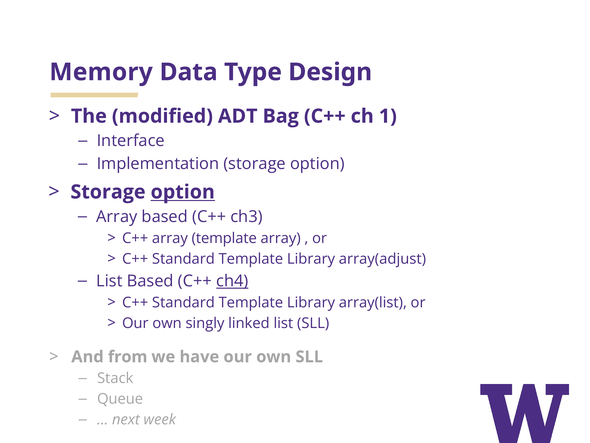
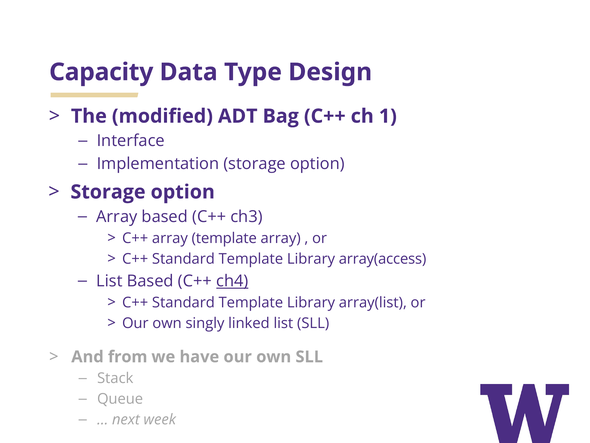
Memory: Memory -> Capacity
option at (183, 192) underline: present -> none
array(adjust: array(adjust -> array(access
